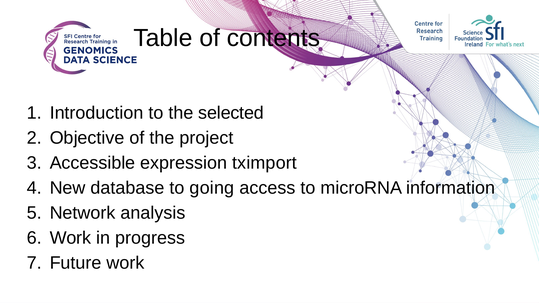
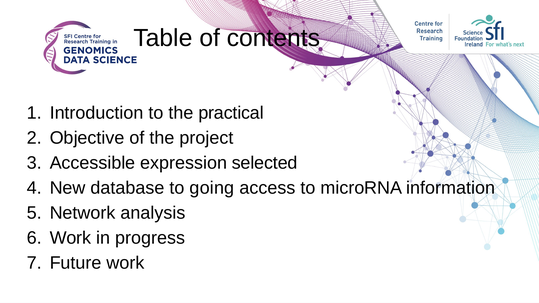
selected: selected -> practical
tximport: tximport -> selected
